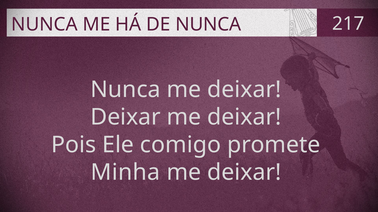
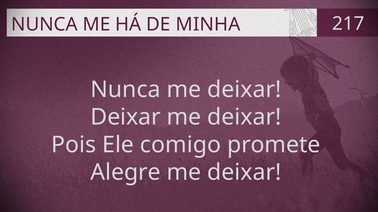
DE NUNCA: NUNCA -> MINHA
Minha: Minha -> Alegre
